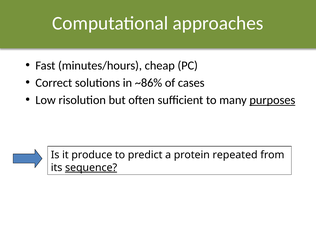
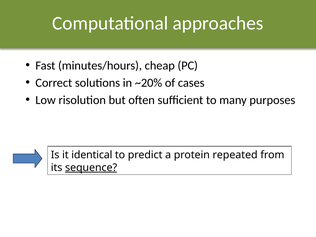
~86%: ~86% -> ~20%
purposes underline: present -> none
produce: produce -> identical
